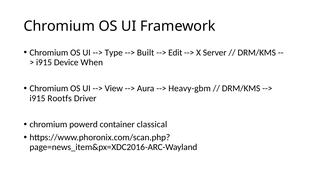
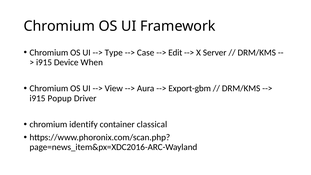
Built: Built -> Case
Heavy-gbm: Heavy-gbm -> Export-gbm
Rootfs: Rootfs -> Popup
powerd: powerd -> identify
